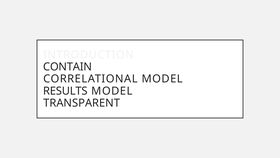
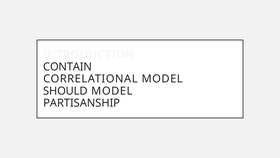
RESULTS: RESULTS -> SHOULD
TRANSPARENT: TRANSPARENT -> PARTISANSHIP
